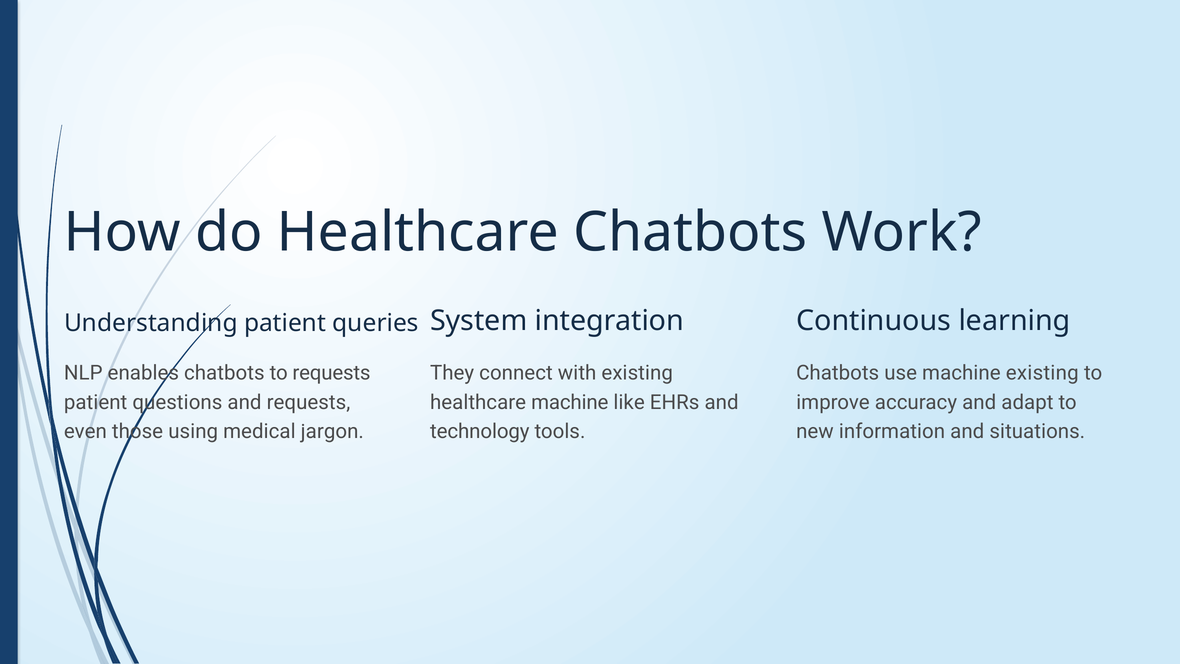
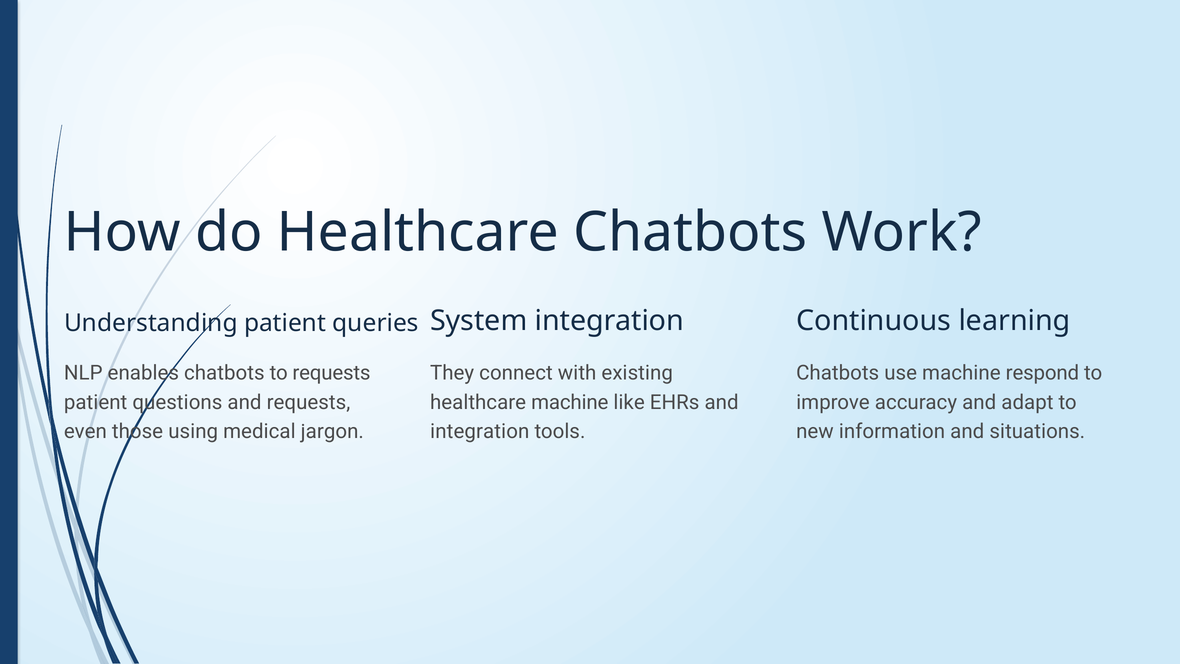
machine existing: existing -> respond
technology at (480, 431): technology -> integration
